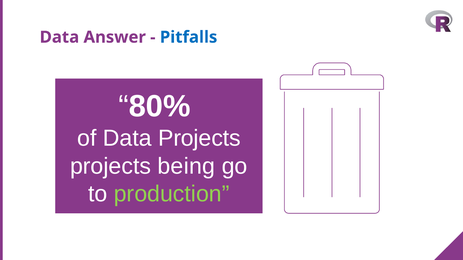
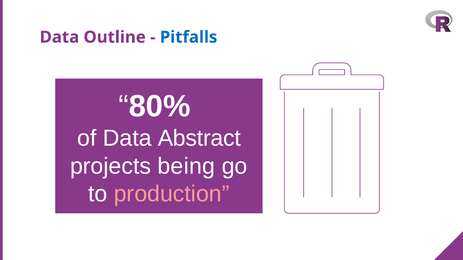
Answer: Answer -> Outline
Data Projects: Projects -> Abstract
production colour: light green -> pink
